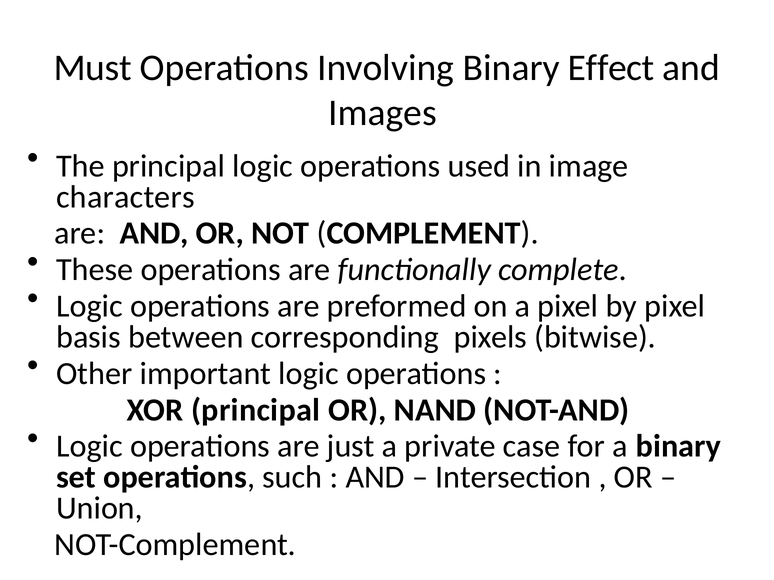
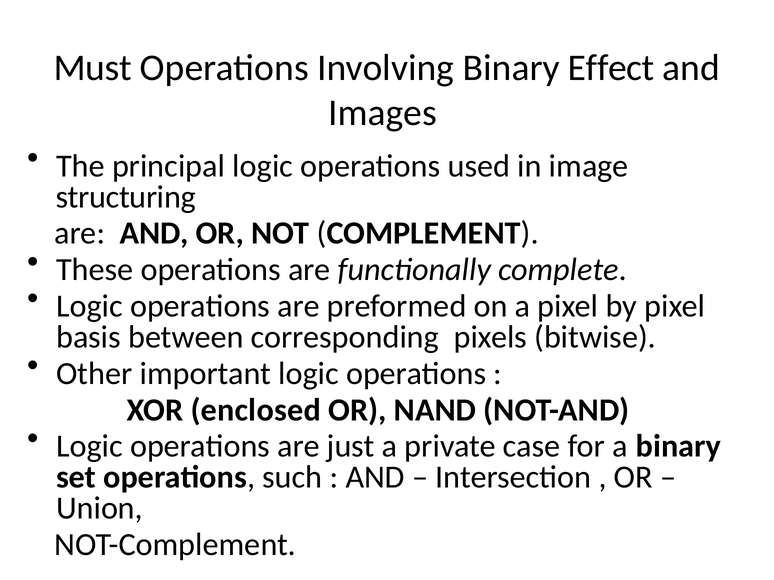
characters: characters -> structuring
XOR principal: principal -> enclosed
